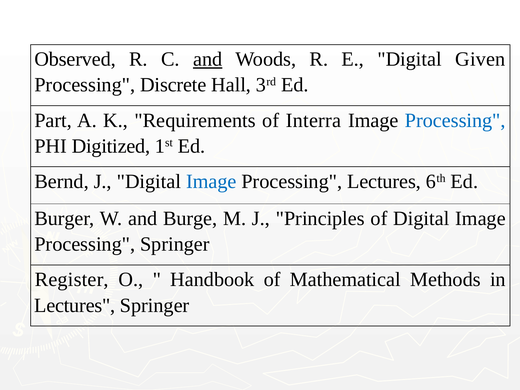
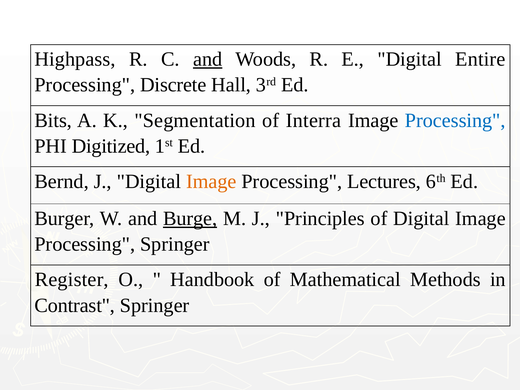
Observed: Observed -> Highpass
Given: Given -> Entire
Part: Part -> Bits
Requirements: Requirements -> Segmentation
Image at (211, 181) colour: blue -> orange
Burge underline: none -> present
Lectures at (75, 305): Lectures -> Contrast
